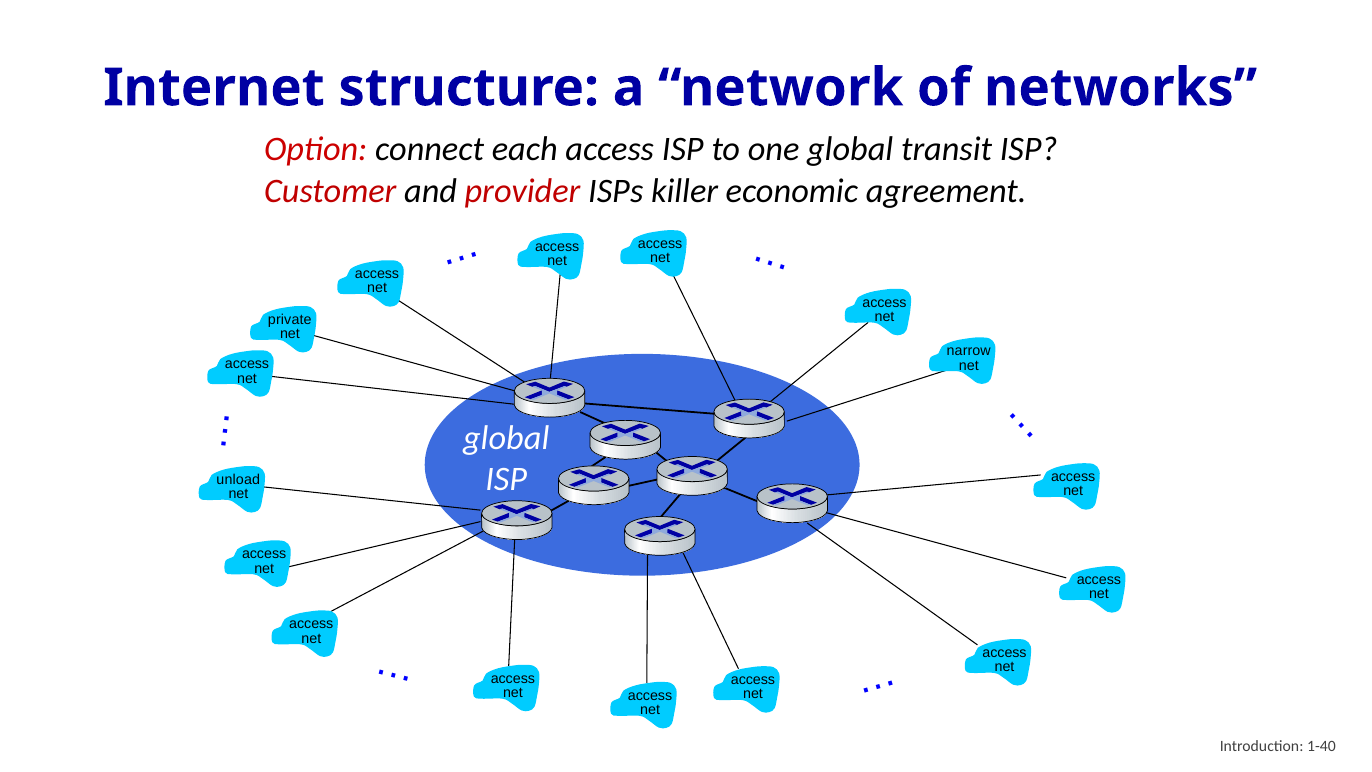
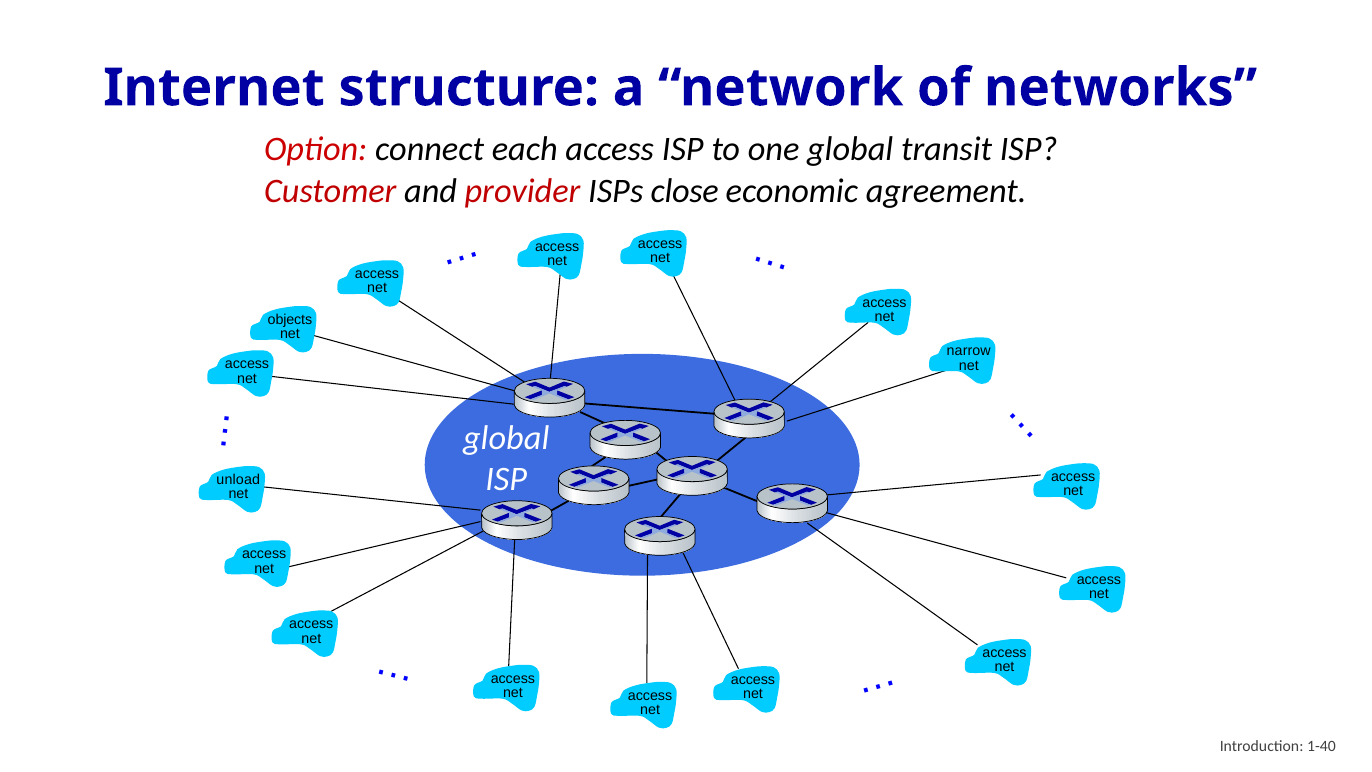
killer: killer -> close
private: private -> objects
